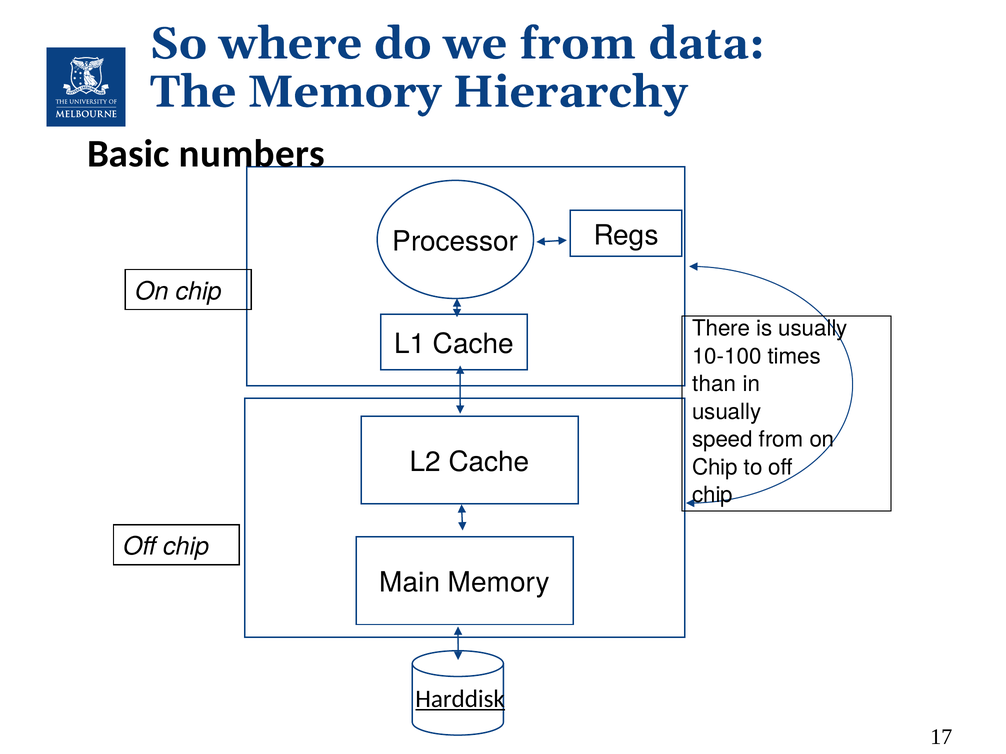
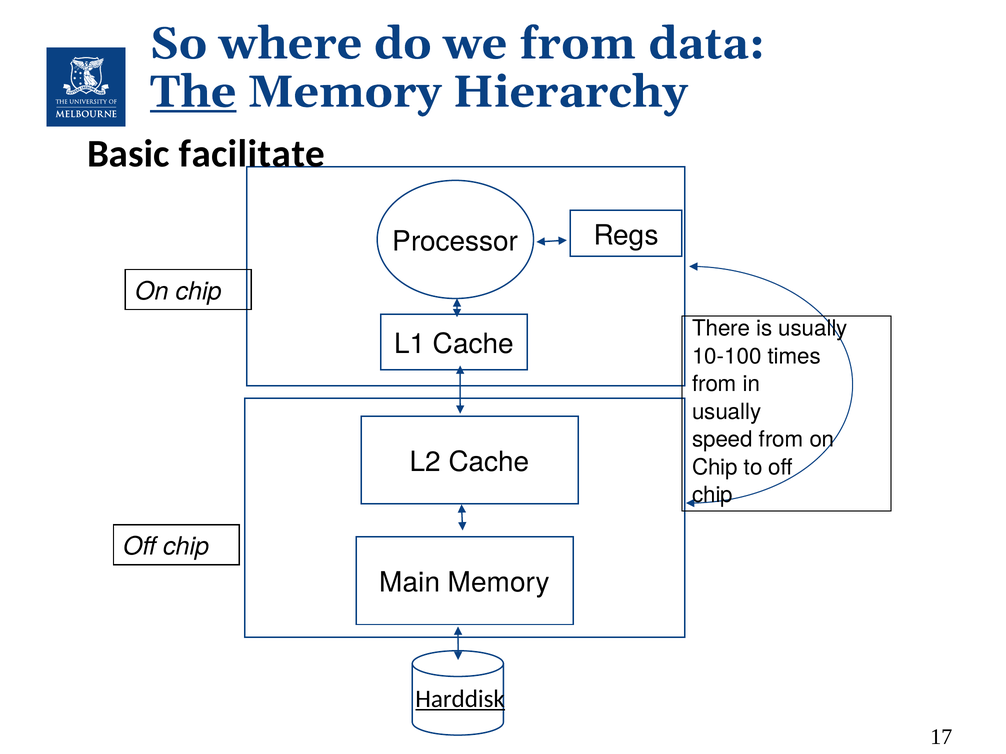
The underline: none -> present
numbers: numbers -> facilitate
than at (714, 384): than -> from
